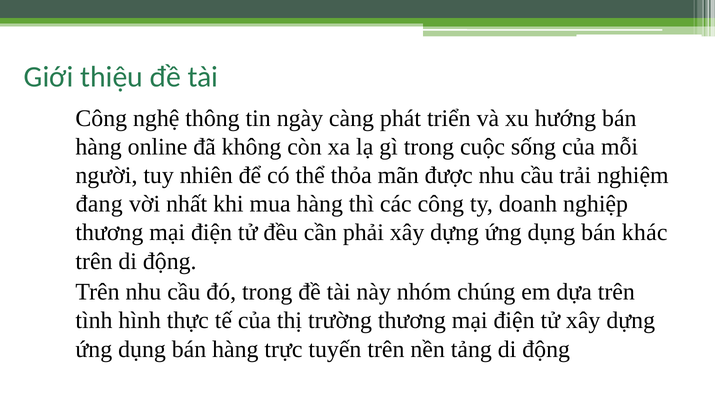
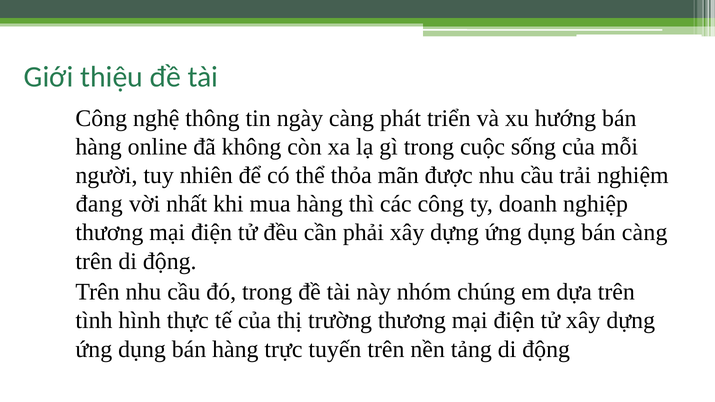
bán khác: khác -> càng
